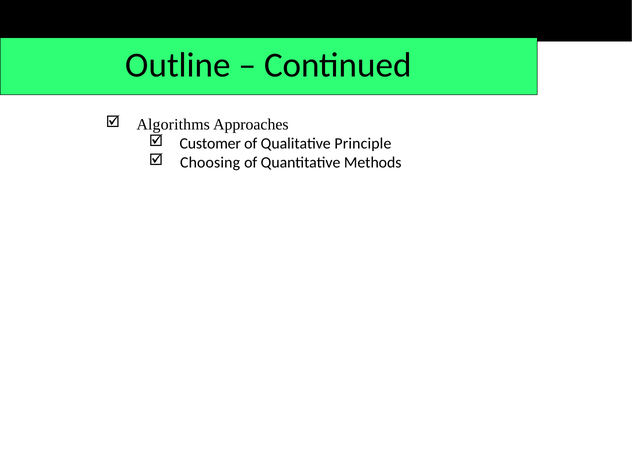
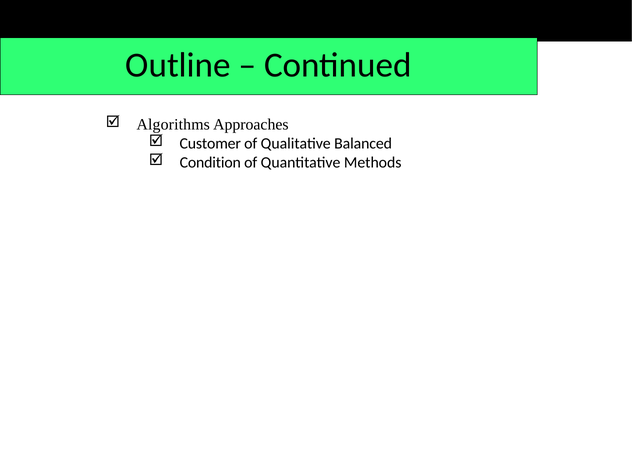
Principle: Principle -> Balanced
Choosing: Choosing -> Condition
